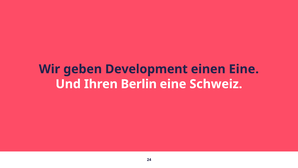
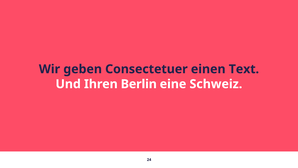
Development: Development -> Consectetuer
einen Eine: Eine -> Text
